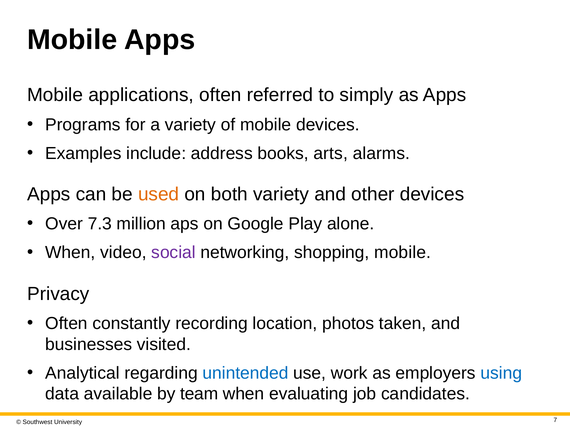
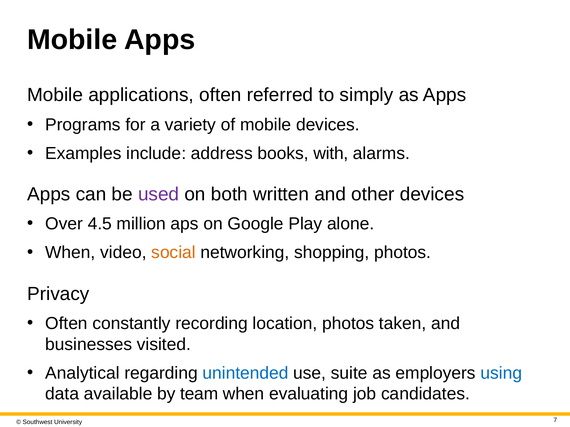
arts: arts -> with
used colour: orange -> purple
both variety: variety -> written
7.3: 7.3 -> 4.5
social colour: purple -> orange
shopping mobile: mobile -> photos
work: work -> suite
